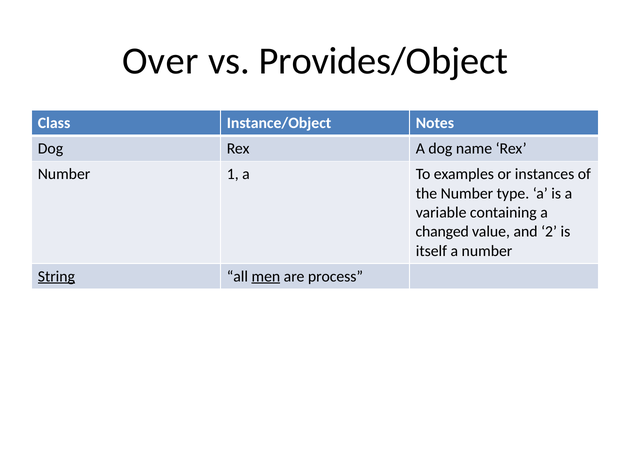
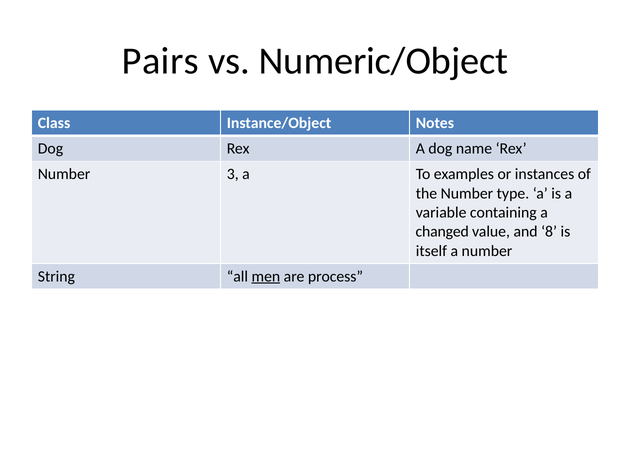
Over: Over -> Pairs
Provides/Object: Provides/Object -> Numeric/Object
1: 1 -> 3
2: 2 -> 8
String underline: present -> none
